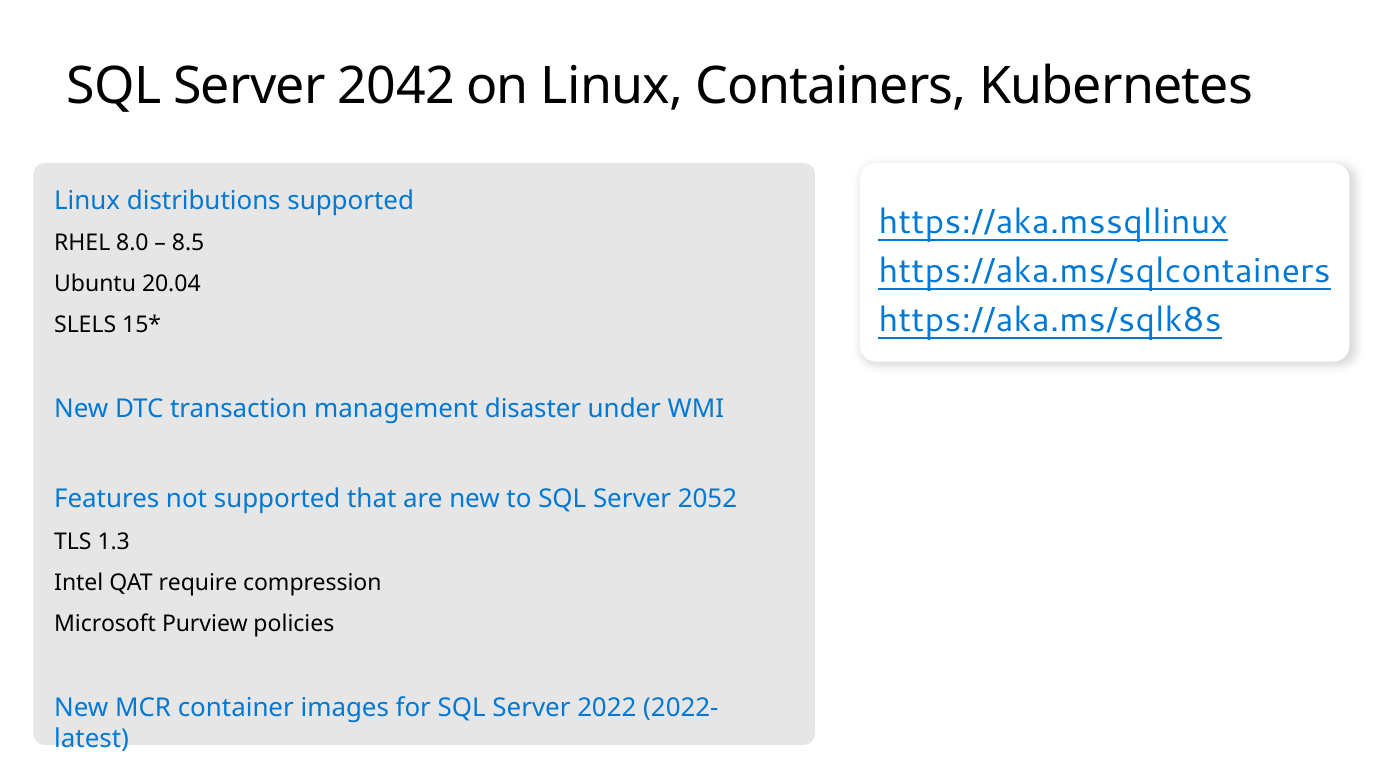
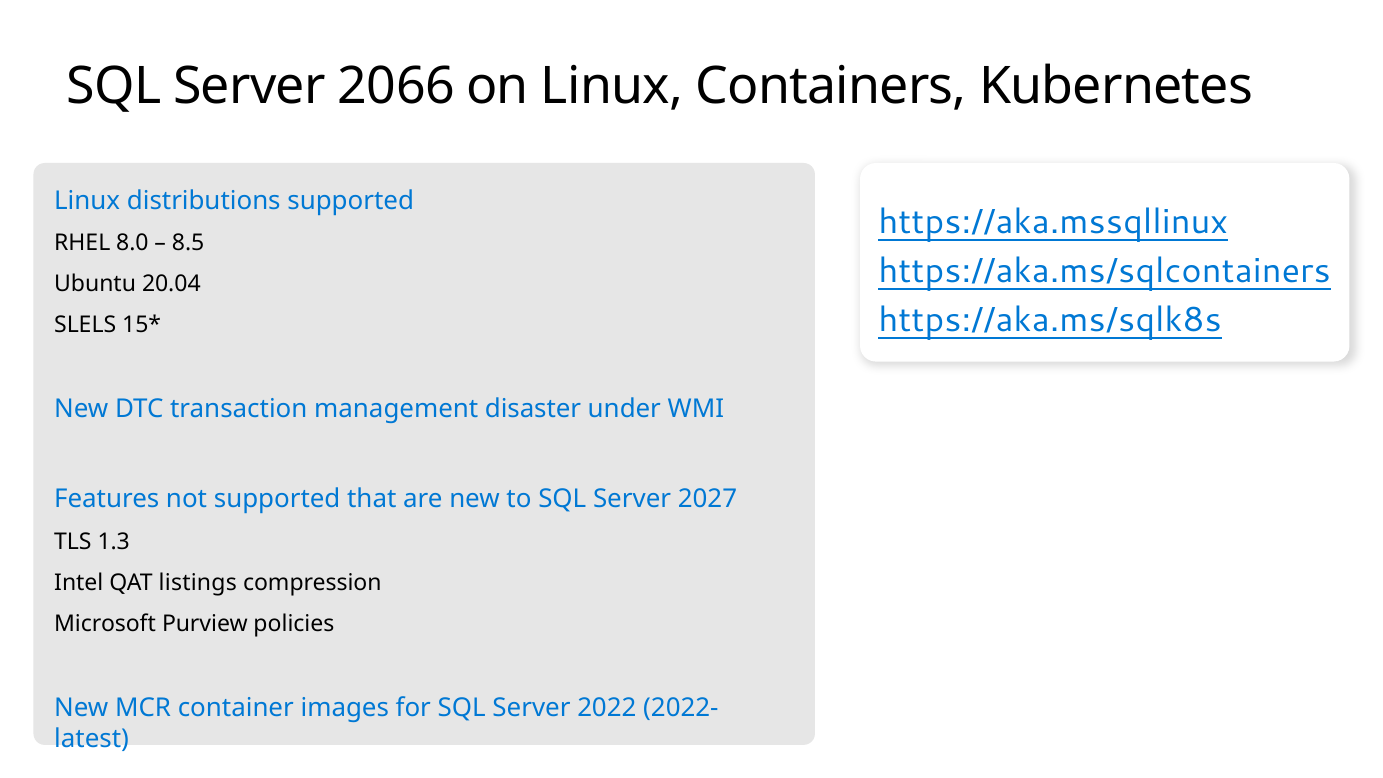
2042: 2042 -> 2066
2052: 2052 -> 2027
require: require -> listings
